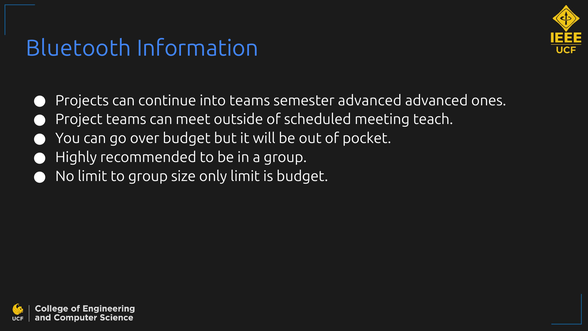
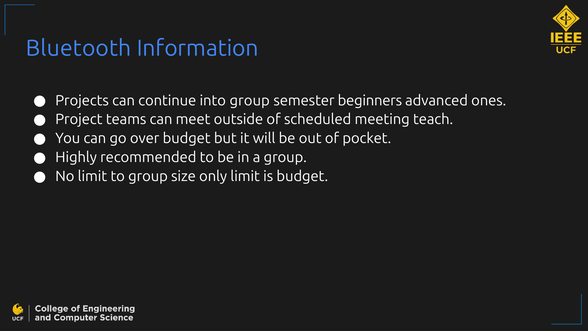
into teams: teams -> group
semester advanced: advanced -> beginners
